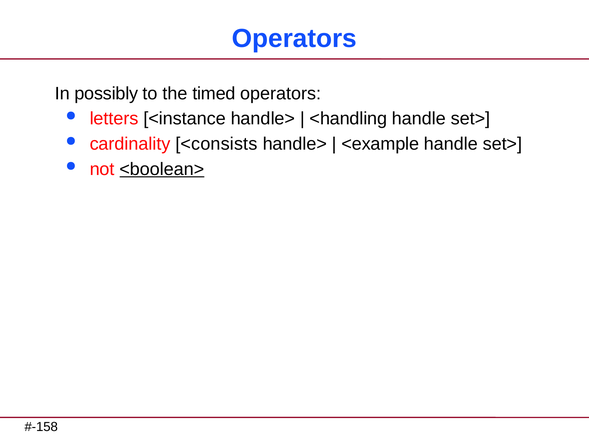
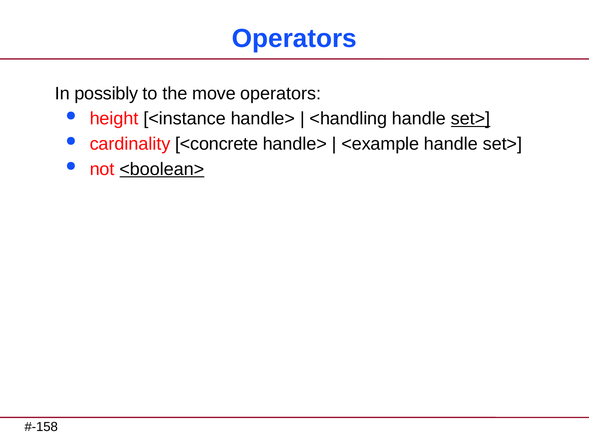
timed: timed -> move
letters: letters -> height
set> at (471, 119) underline: none -> present
<consists: <consists -> <concrete
